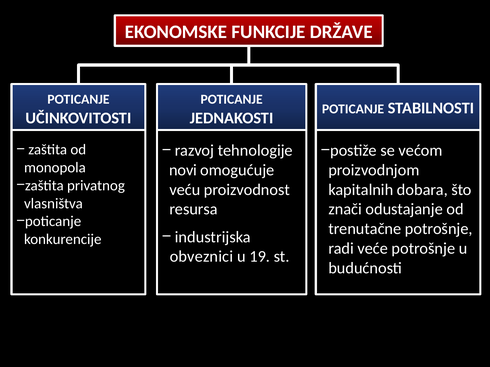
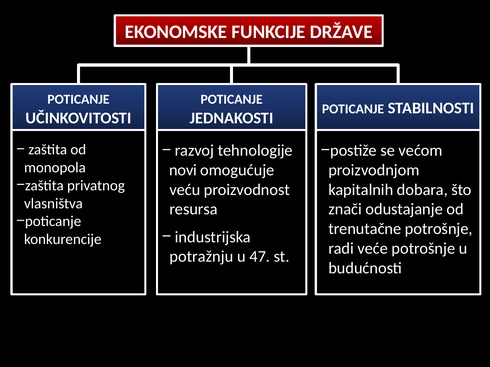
obveznici: obveznici -> potražnju
19: 19 -> 47
